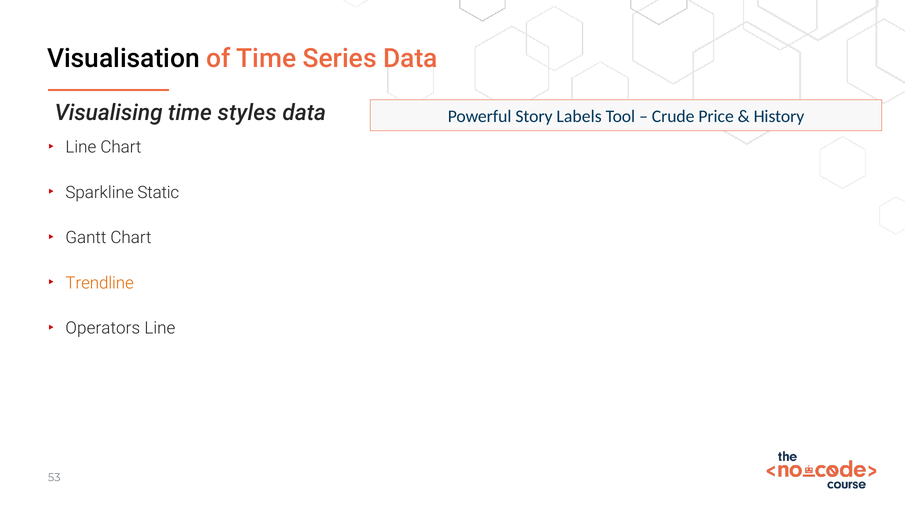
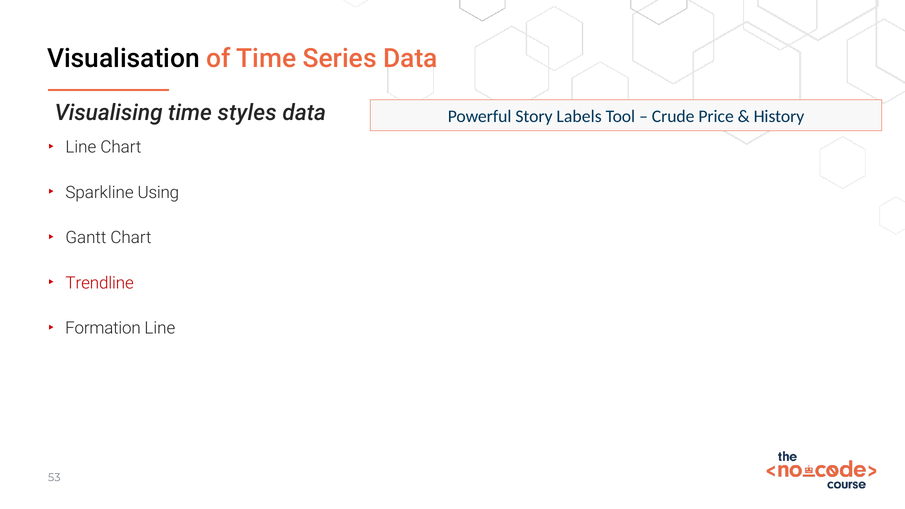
Static: Static -> Using
Trendline colour: orange -> red
Operators: Operators -> Formation
